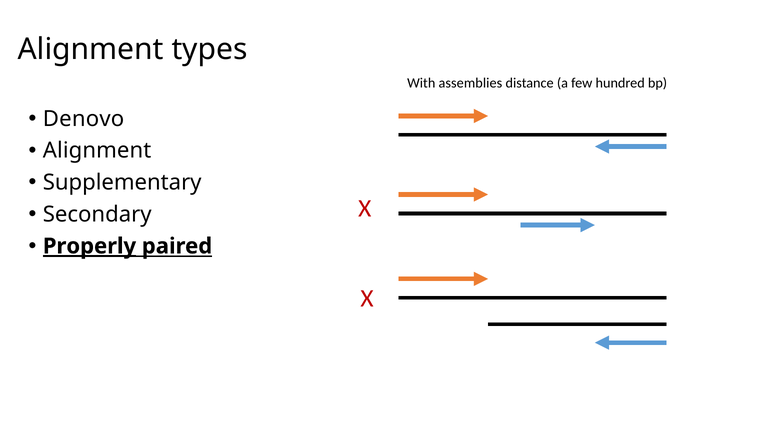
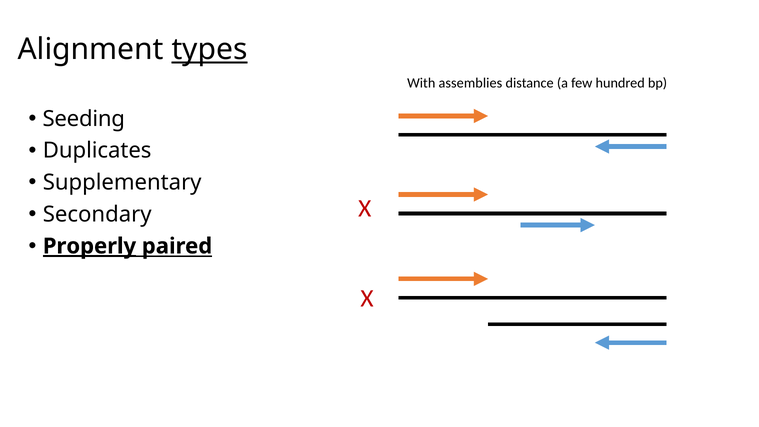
types underline: none -> present
Denovo: Denovo -> Seeding
Alignment at (97, 151): Alignment -> Duplicates
